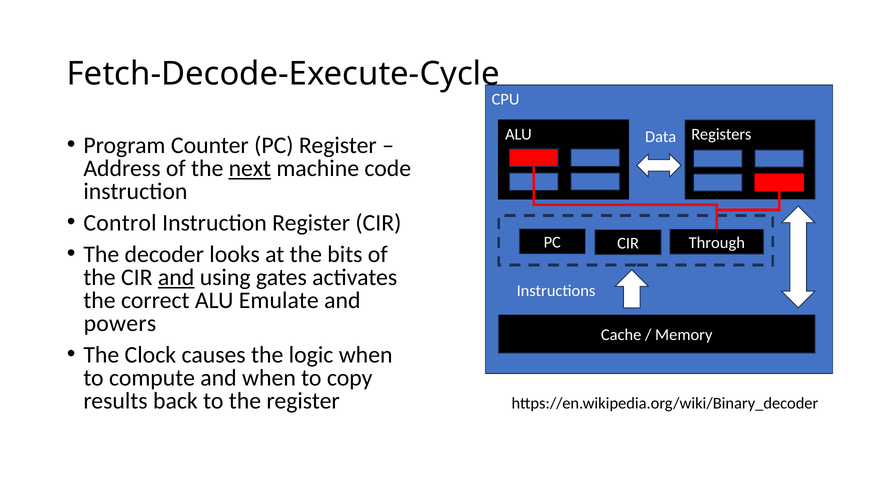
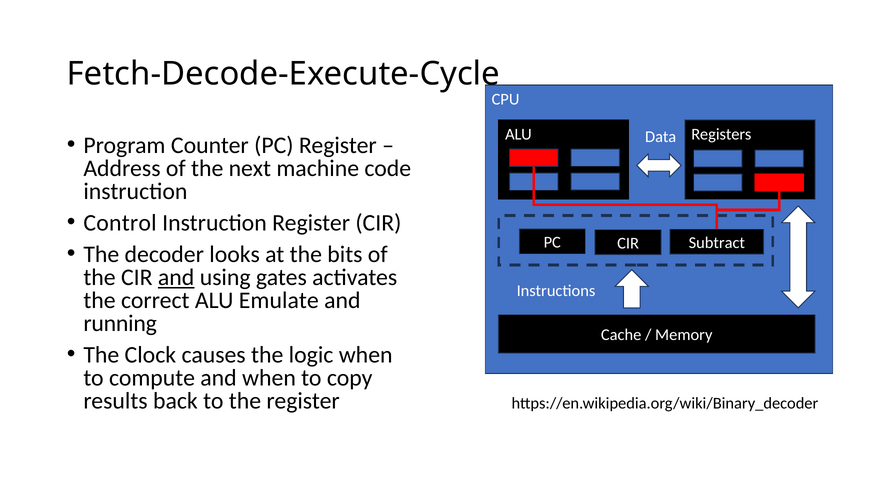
next underline: present -> none
Through: Through -> Subtract
powers: powers -> running
